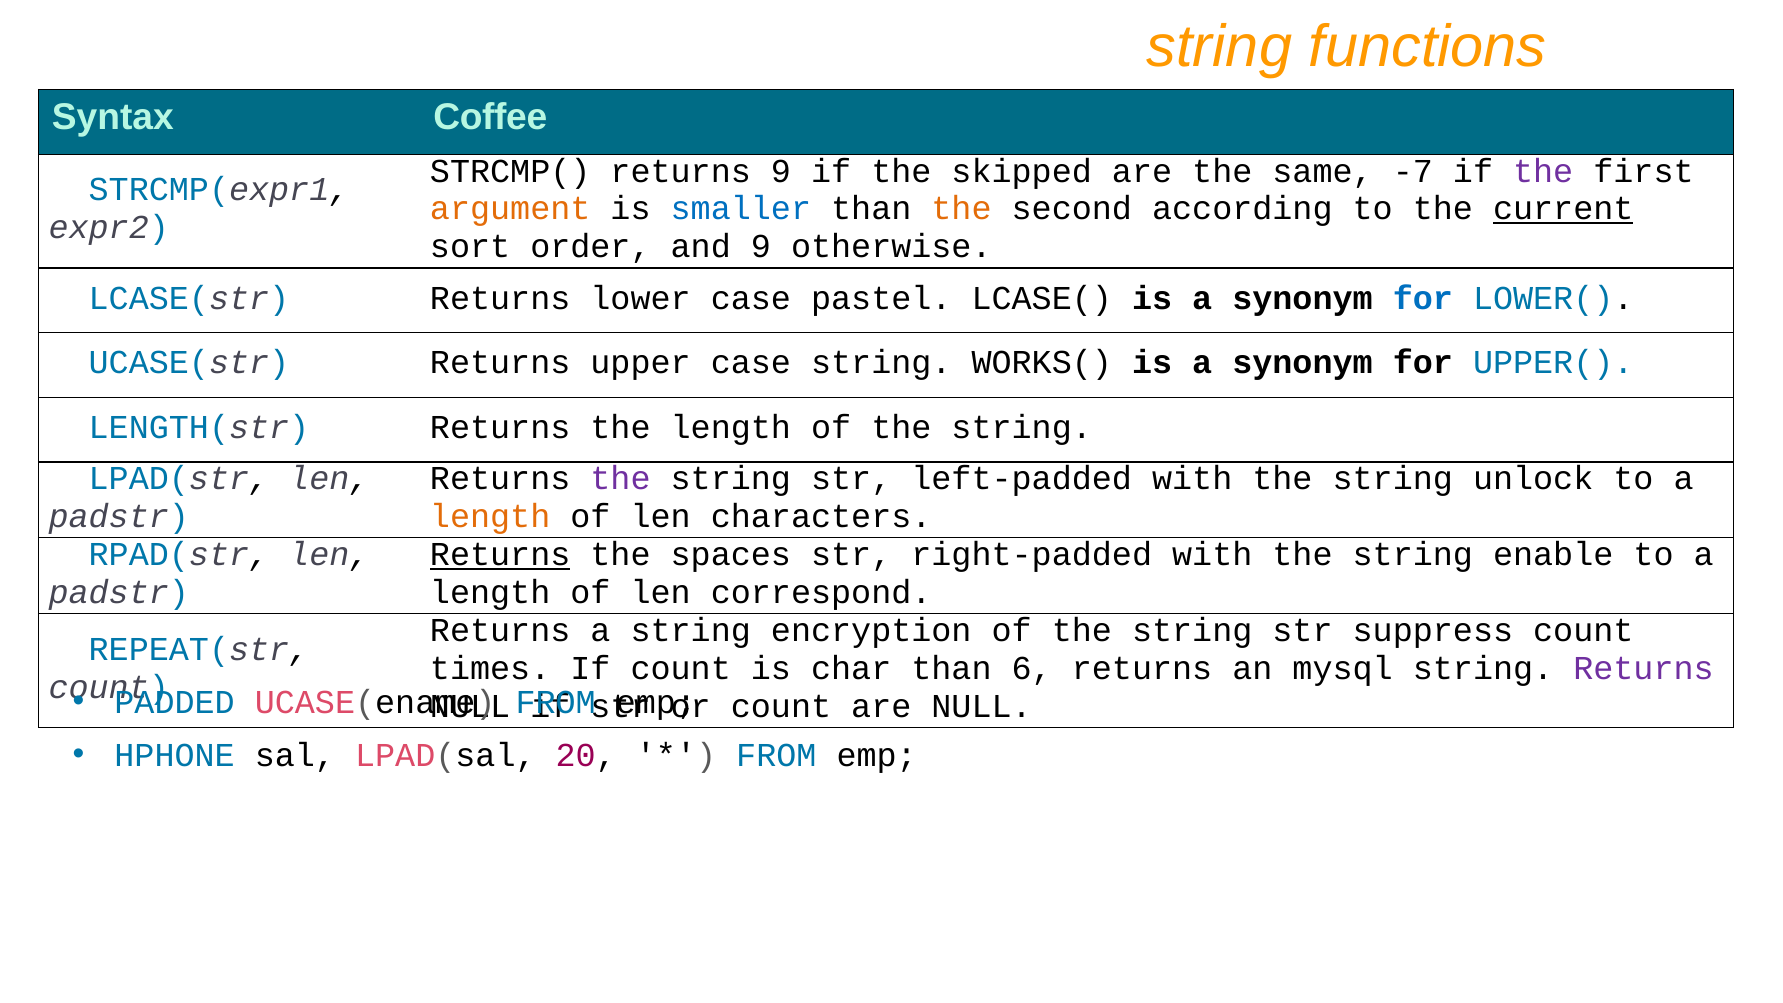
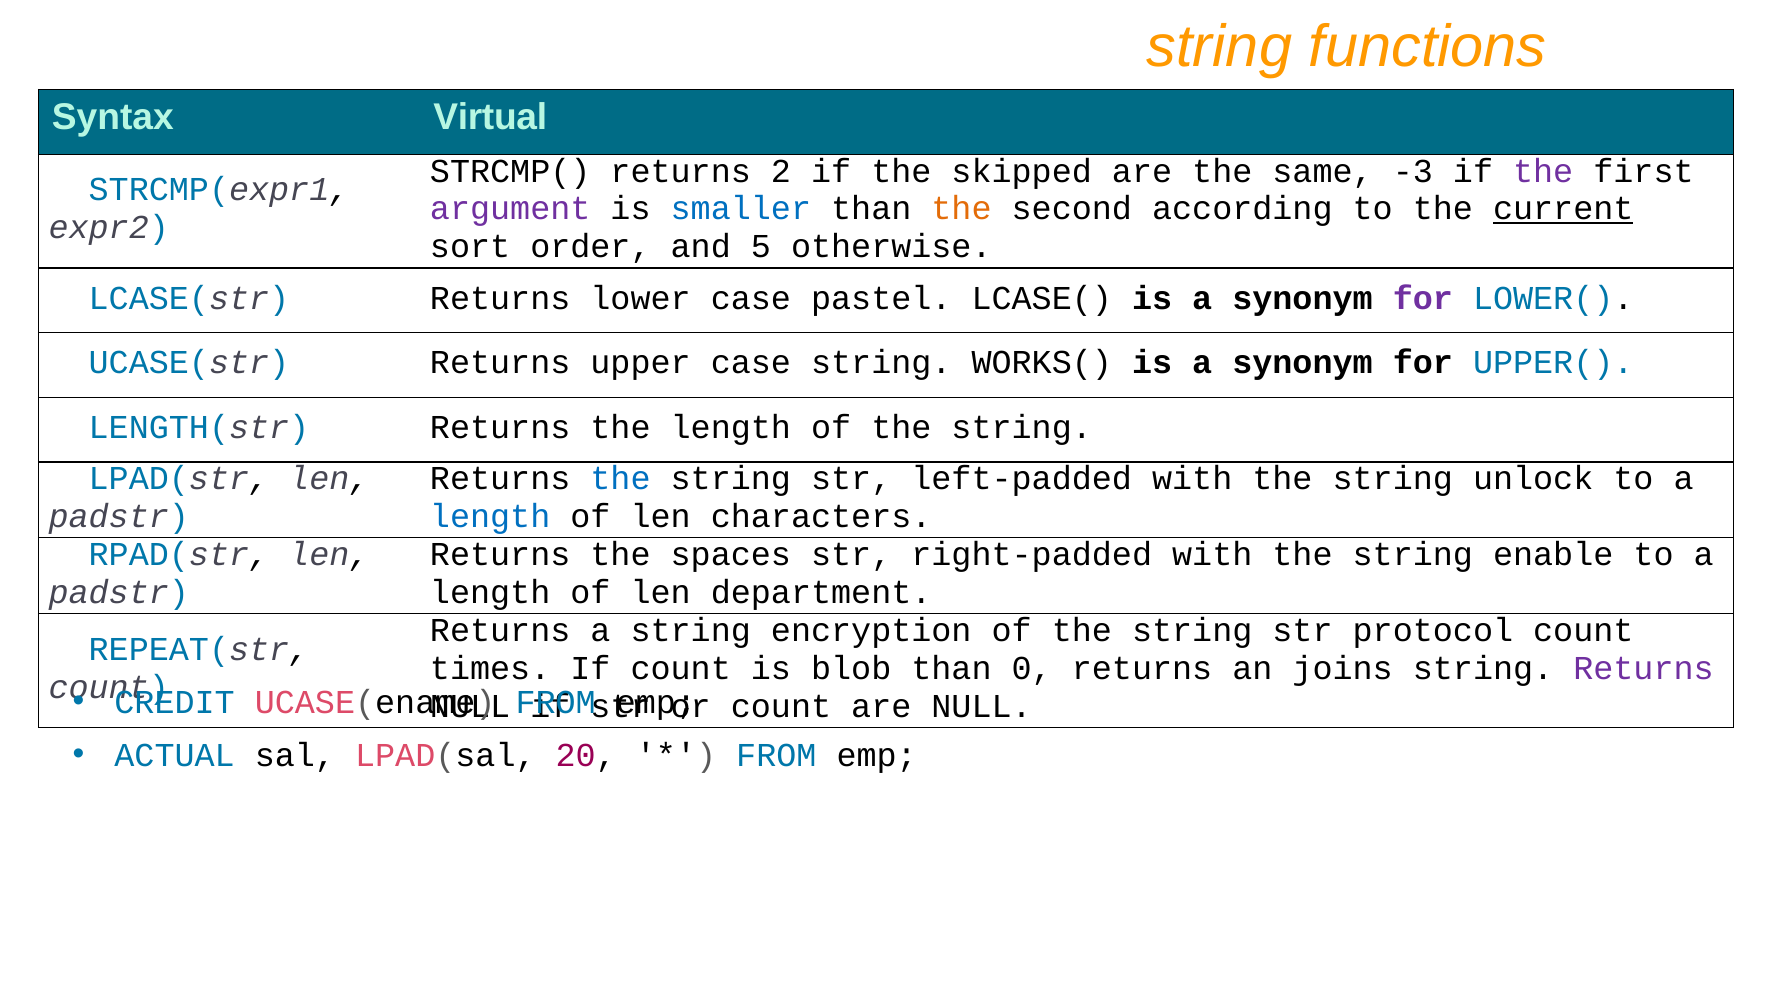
Coffee: Coffee -> Virtual
returns 9: 9 -> 2
-7: -7 -> -3
argument colour: orange -> purple
and 9: 9 -> 5
for at (1423, 298) colour: blue -> purple
the at (621, 479) colour: purple -> blue
length at (490, 517) colour: orange -> blue
Returns at (500, 555) underline: present -> none
correspond: correspond -> department
suppress: suppress -> protocol
char: char -> blob
6: 6 -> 0
mysql: mysql -> joins
PADDED: PADDED -> CREDIT
HPHONE: HPHONE -> ACTUAL
